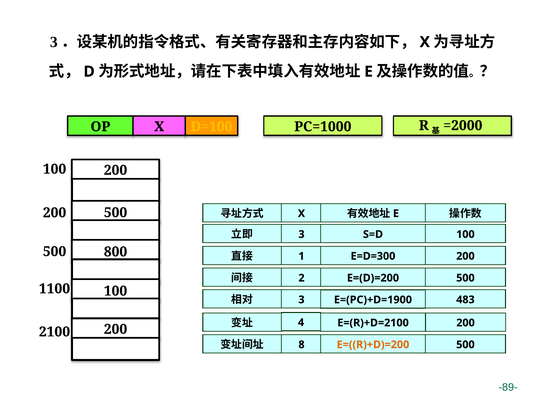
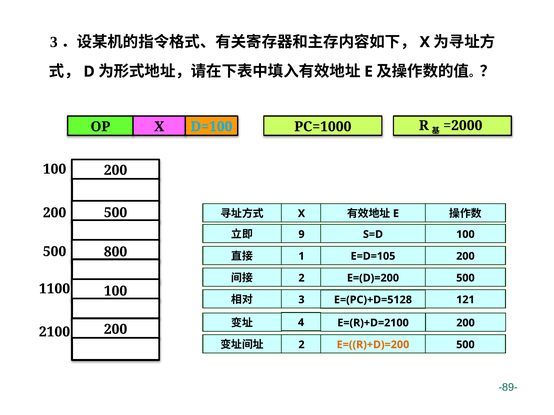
D=100 colour: yellow -> light blue
3 at (301, 235): 3 -> 9
E=D=300: E=D=300 -> E=D=105
483: 483 -> 121
E=(PC)+D=1900: E=(PC)+D=1900 -> E=(PC)+D=5128
8 at (301, 345): 8 -> 2
